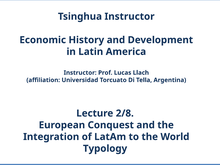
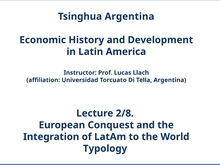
Tsinghua Instructor: Instructor -> Argentina
